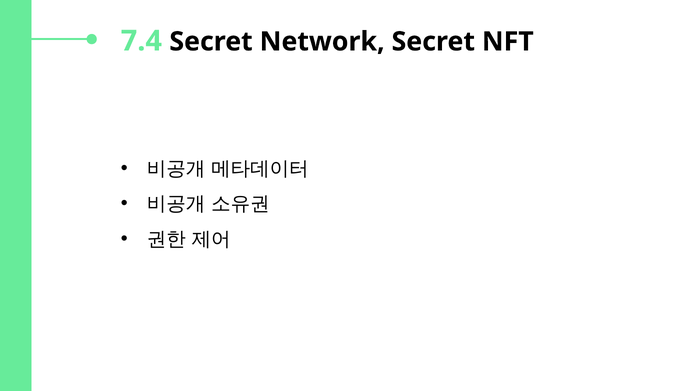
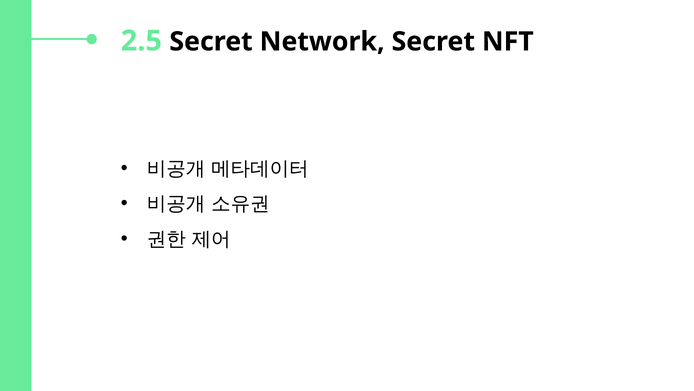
7.4: 7.4 -> 2.5
